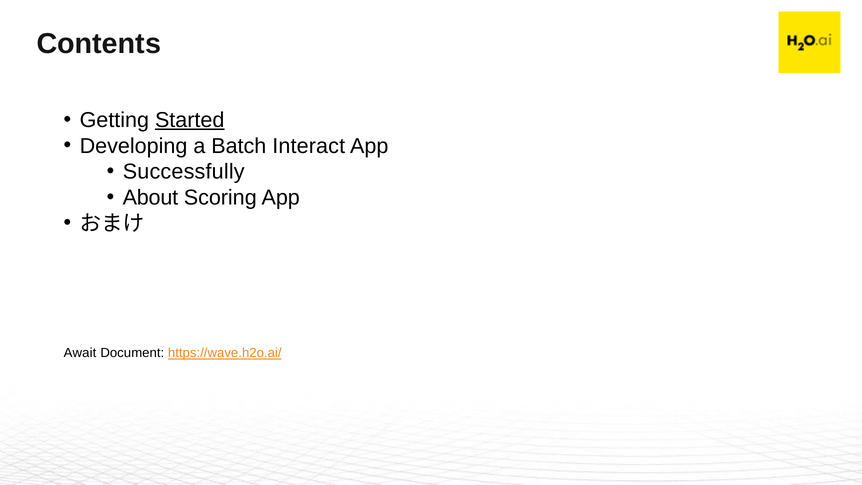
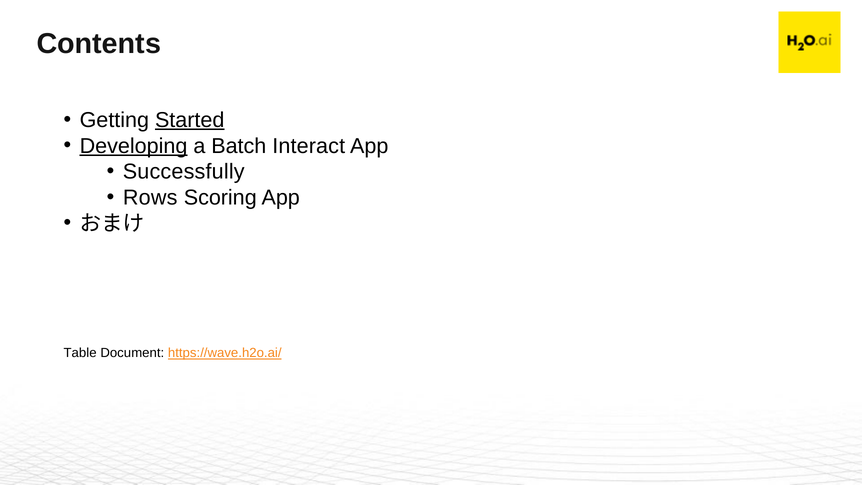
Developing underline: none -> present
About: About -> Rows
Await: Await -> Table
